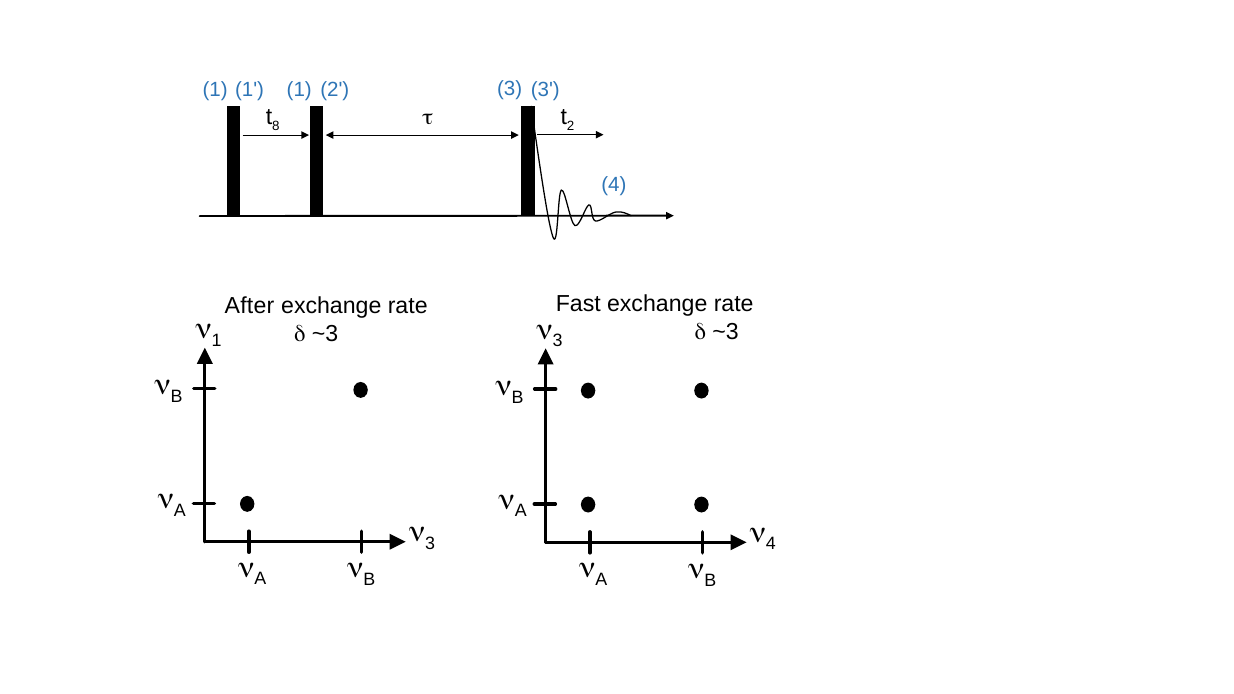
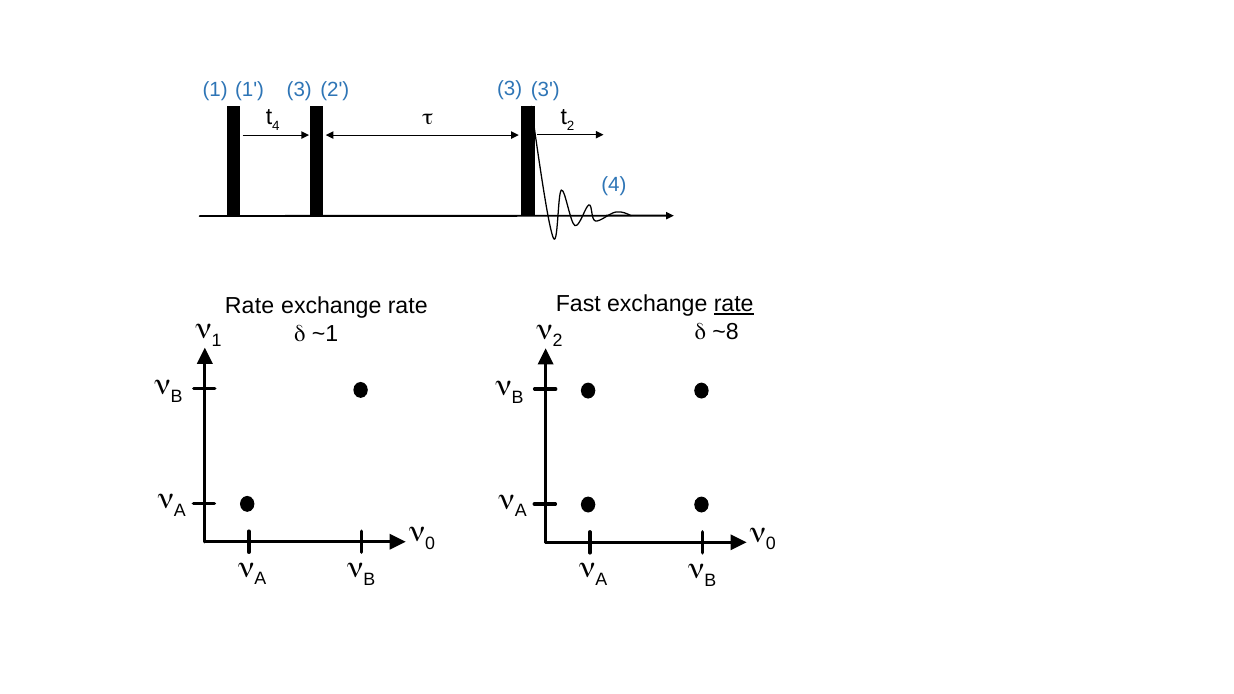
1 1 1: 1 -> 3
t 8: 8 -> 4
rate at (734, 304) underline: none -> present
After at (250, 306): After -> Rate
3 at (558, 341): 3 -> 2
~3 at (726, 332): ~3 -> ~8
~3 at (325, 334): ~3 -> ~1
3 at (430, 543): 3 -> 0
4 at (771, 544): 4 -> 0
